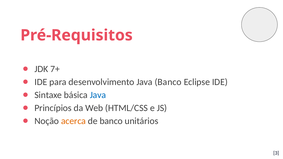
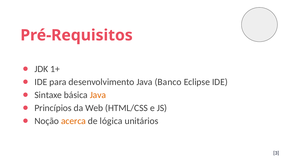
7+: 7+ -> 1+
Java at (98, 95) colour: blue -> orange
de banco: banco -> lógica
